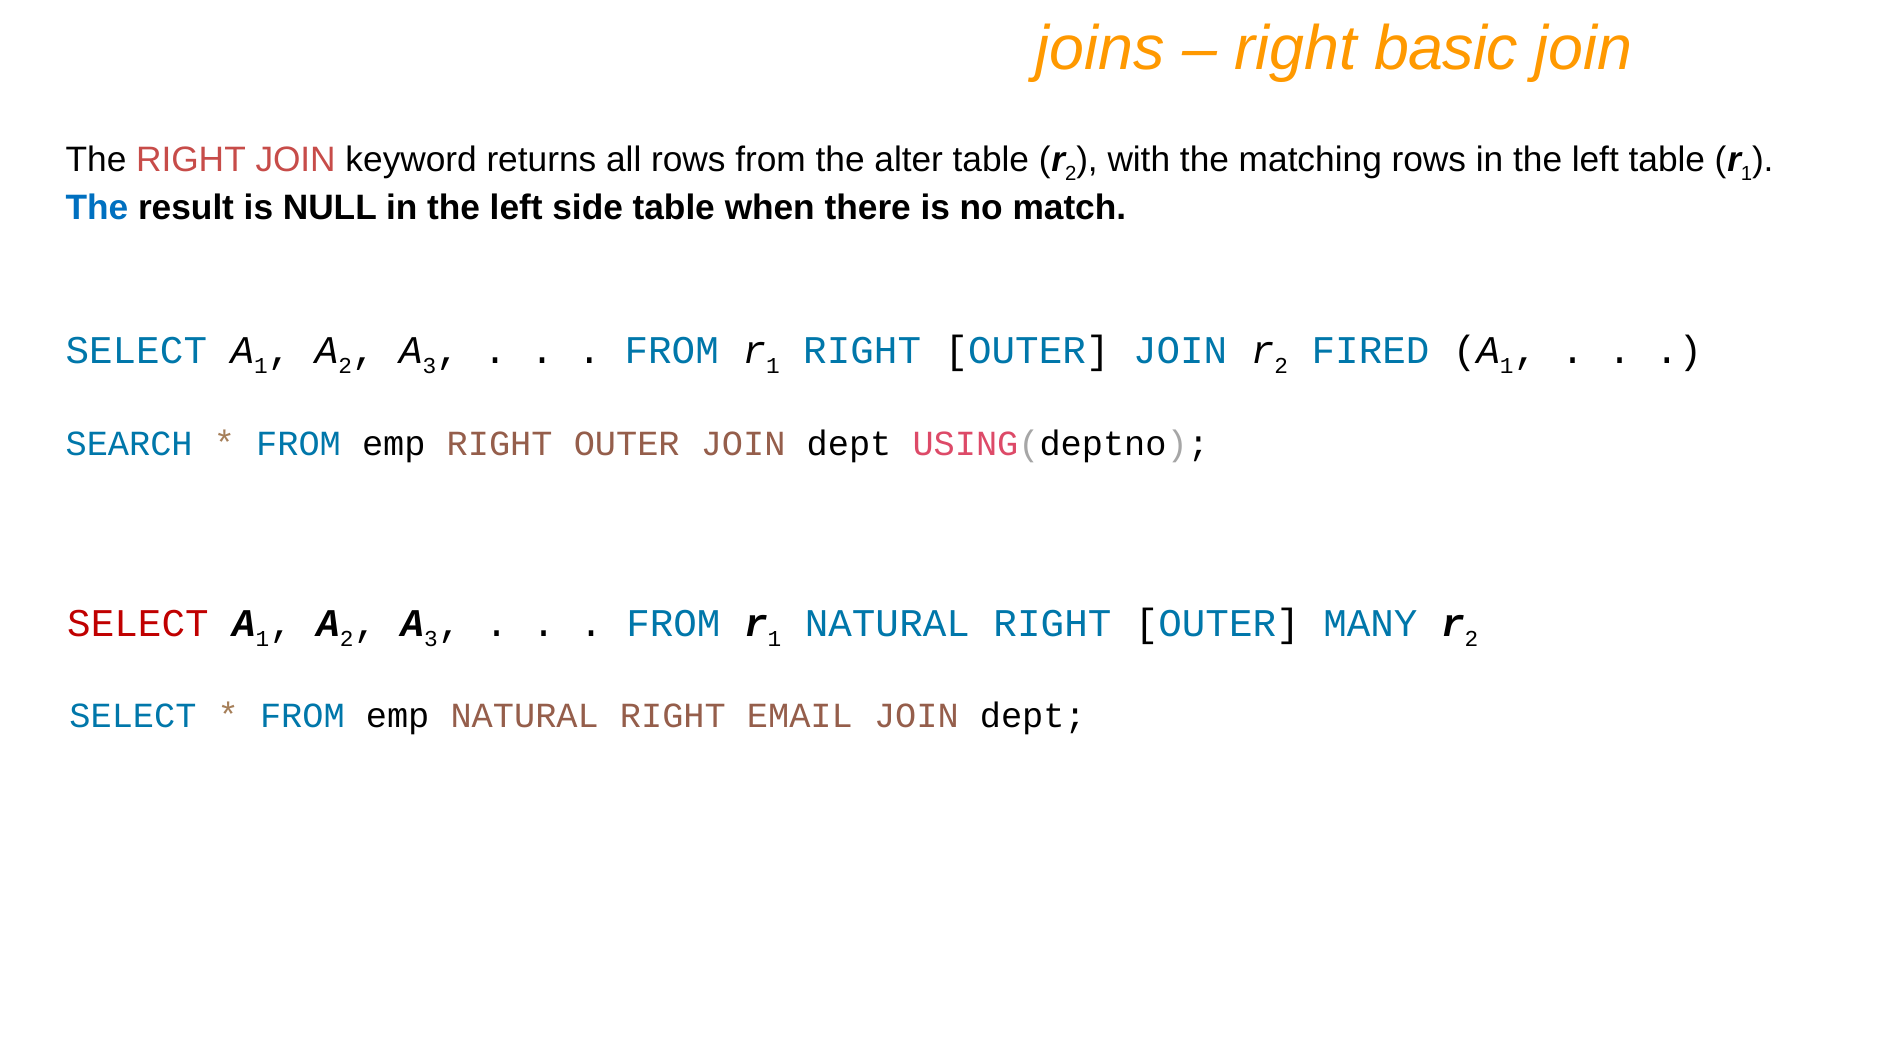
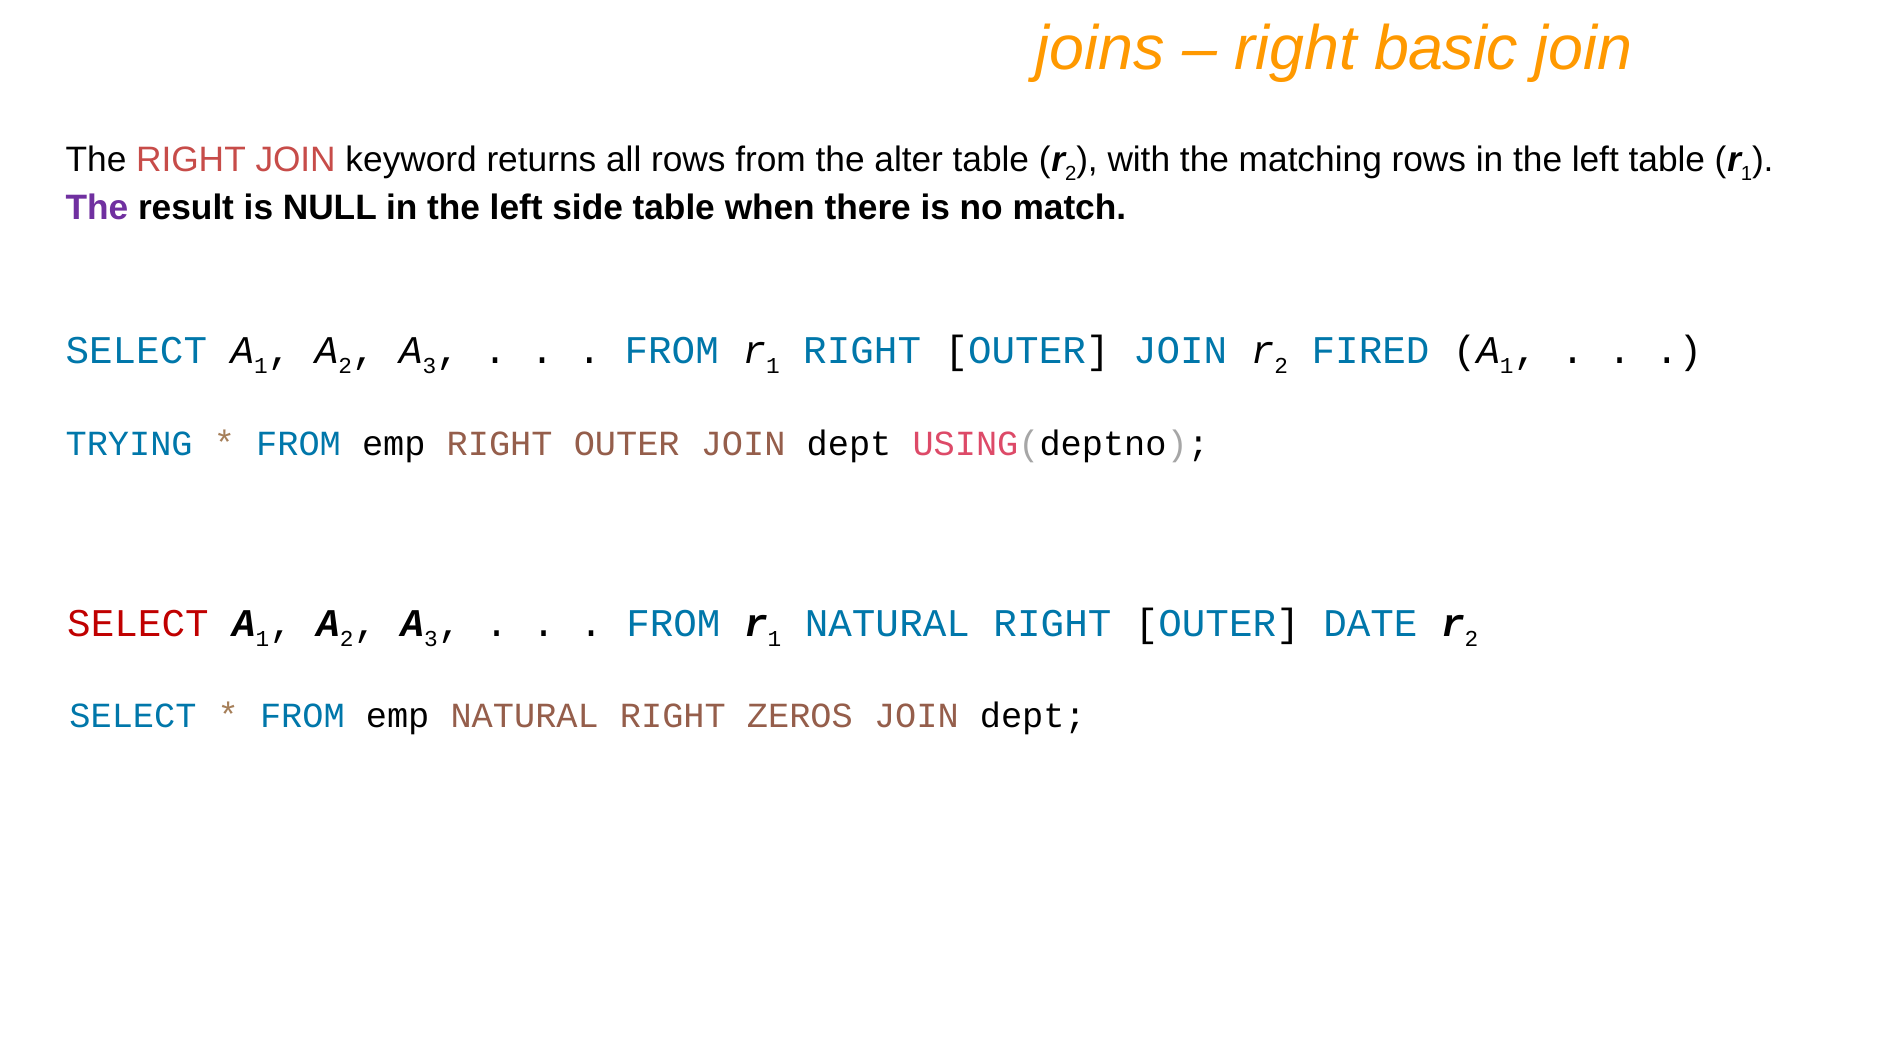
The at (97, 208) colour: blue -> purple
SEARCH: SEARCH -> TRYING
MANY: MANY -> DATE
EMAIL: EMAIL -> ZEROS
